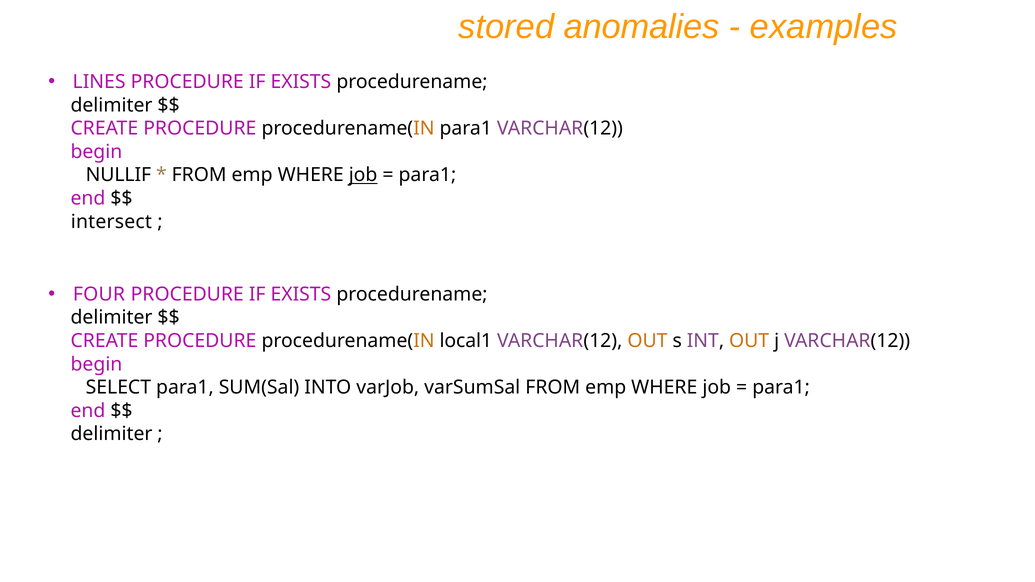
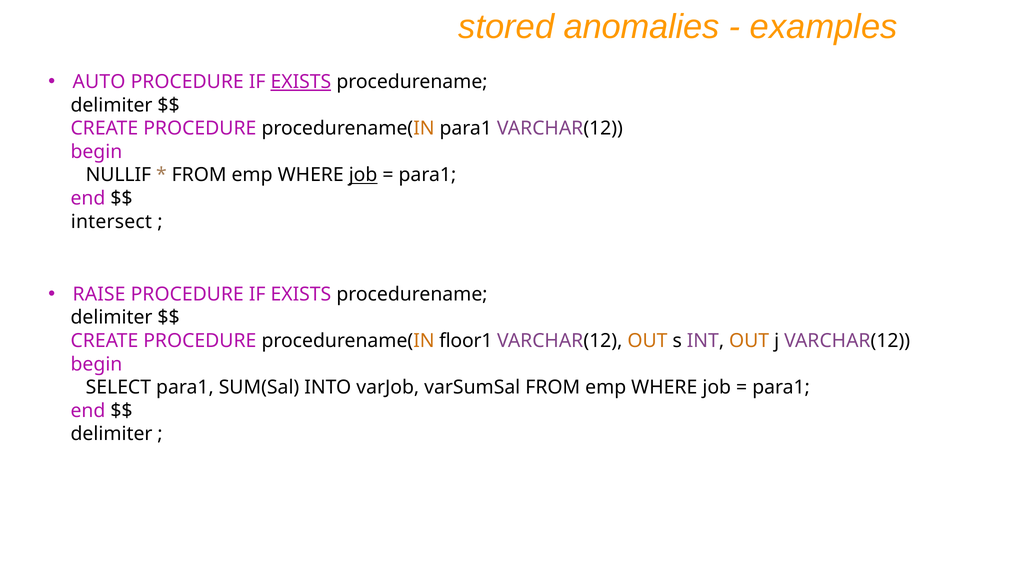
LINES: LINES -> AUTO
EXISTS at (301, 82) underline: none -> present
FOUR: FOUR -> RAISE
local1: local1 -> floor1
